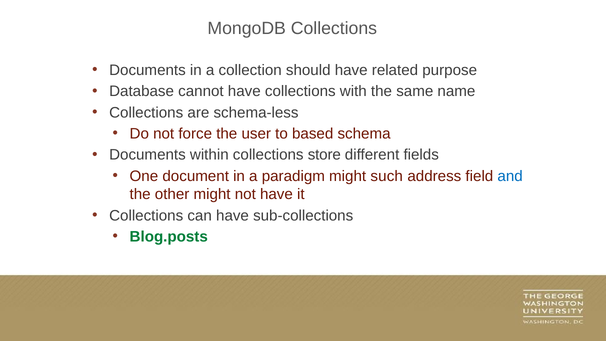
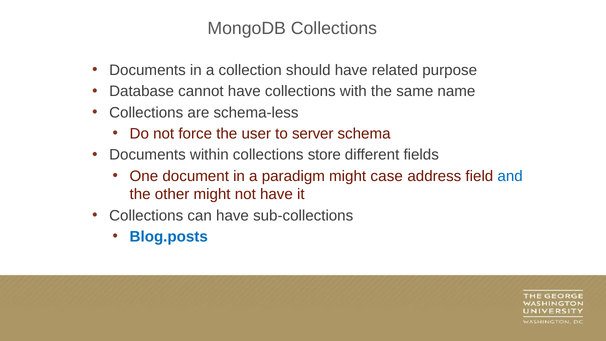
based: based -> server
such: such -> case
Blog.posts colour: green -> blue
